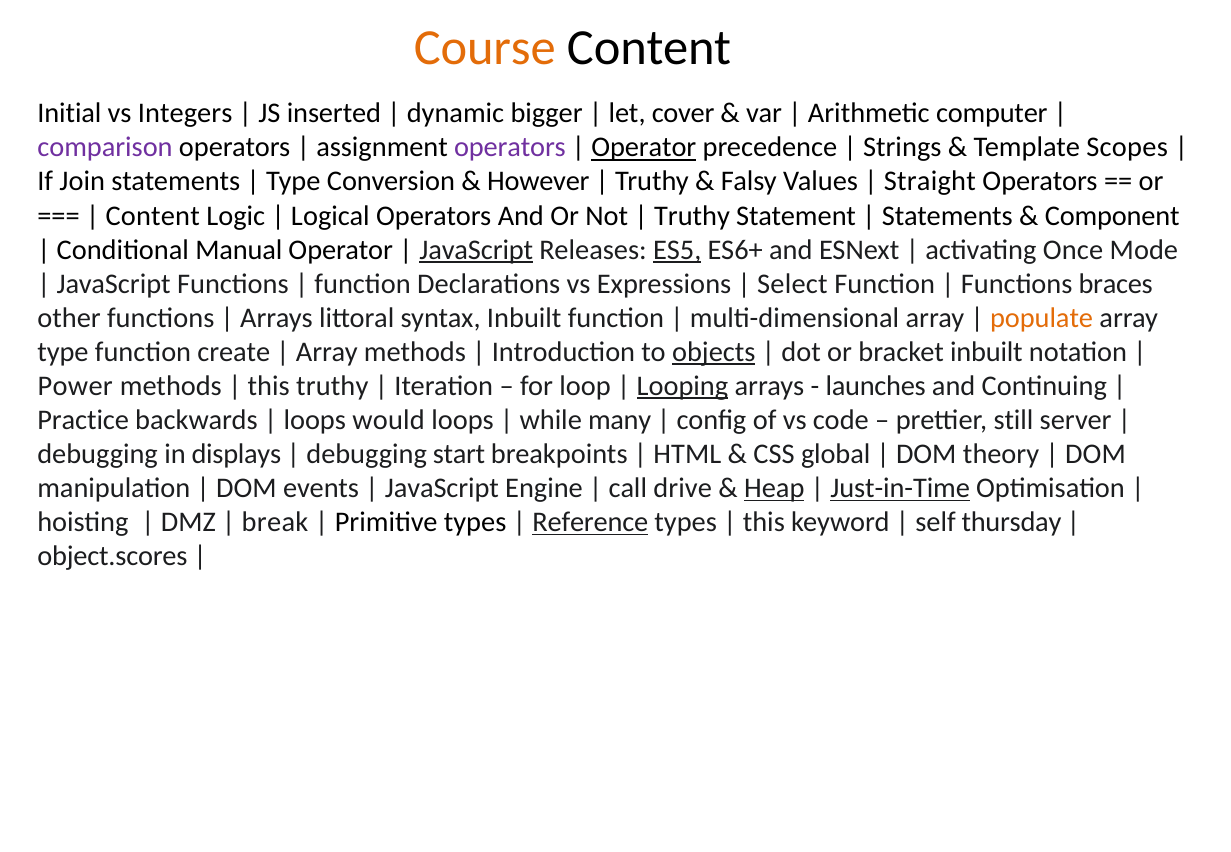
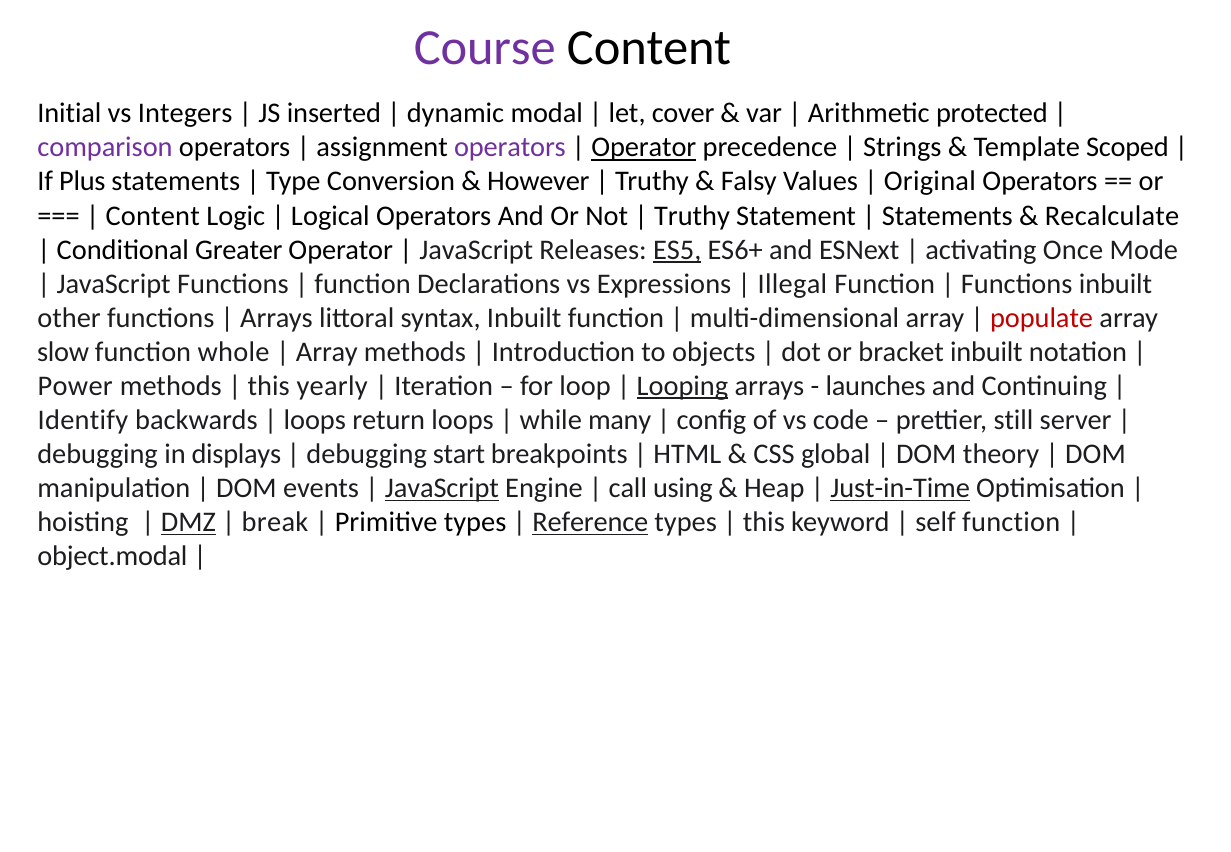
Course colour: orange -> purple
bigger: bigger -> modal
computer: computer -> protected
Scopes: Scopes -> Scoped
Join: Join -> Plus
Straight: Straight -> Original
Component: Component -> Recalculate
Manual: Manual -> Greater
JavaScript at (476, 250) underline: present -> none
Select: Select -> Illegal
Functions braces: braces -> inbuilt
populate colour: orange -> red
type at (63, 352): type -> slow
create: create -> whole
objects underline: present -> none
this truthy: truthy -> yearly
Practice: Practice -> Identify
would: would -> return
JavaScript at (442, 488) underline: none -> present
drive: drive -> using
Heap underline: present -> none
DMZ underline: none -> present
self thursday: thursday -> function
object.scores: object.scores -> object.modal
